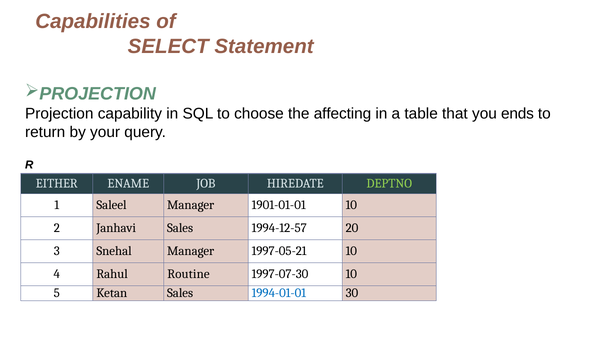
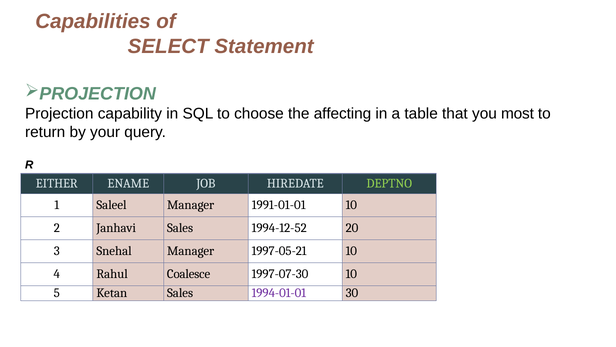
ends: ends -> most
1901-01-01: 1901-01-01 -> 1991-01-01
1994-12-57: 1994-12-57 -> 1994-12-52
Routine: Routine -> Coalesce
1994-01-01 colour: blue -> purple
